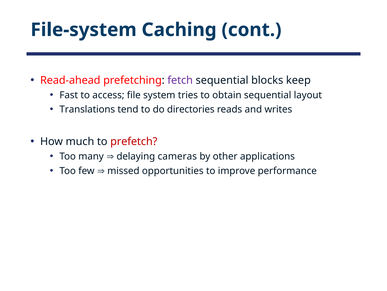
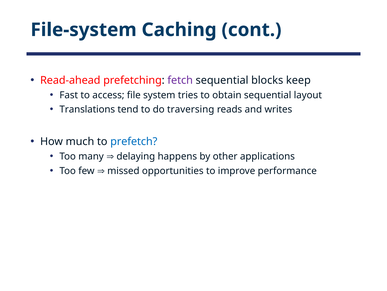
directories: directories -> traversing
prefetch colour: red -> blue
cameras: cameras -> happens
